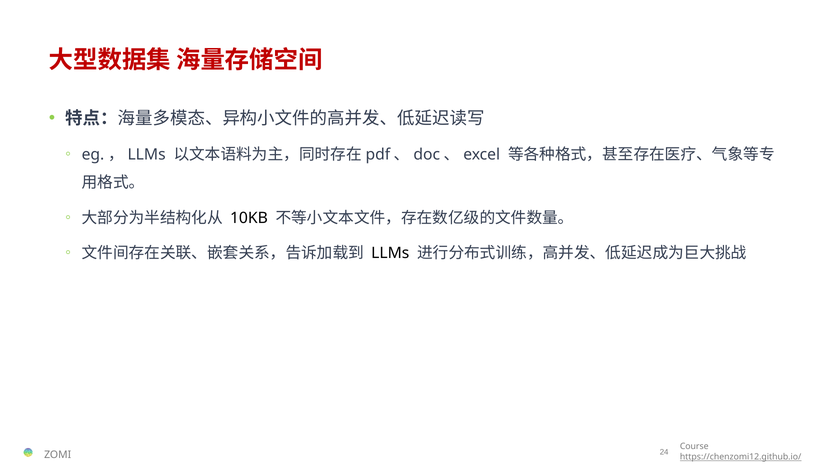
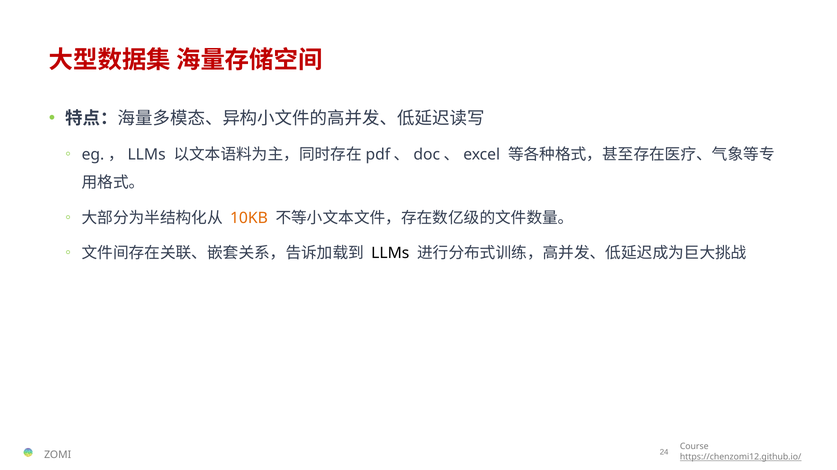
10KB colour: black -> orange
